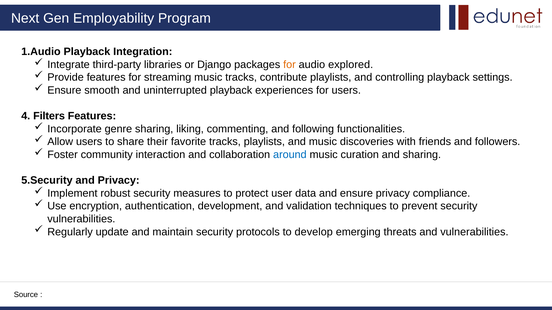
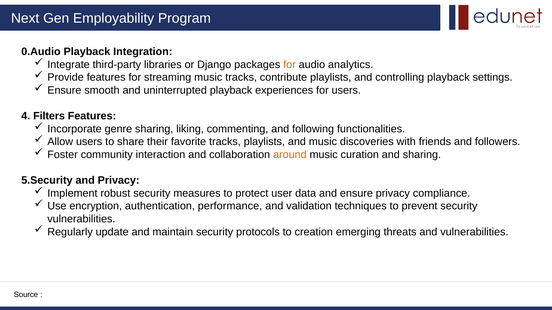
1.Audio: 1.Audio -> 0.Audio
explored: explored -> analytics
around colour: blue -> orange
development: development -> performance
develop: develop -> creation
